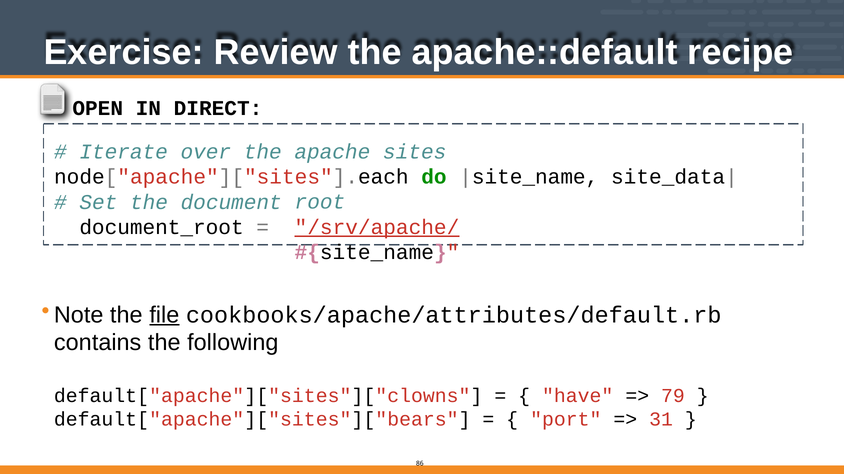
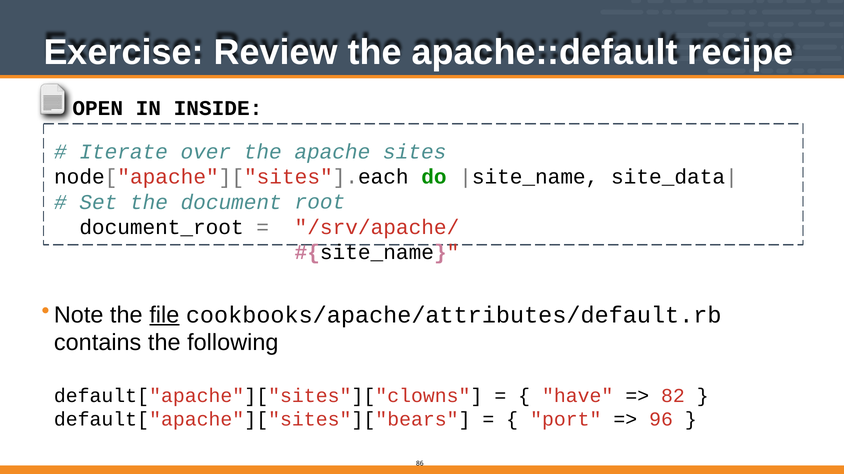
DIRECT: DIRECT -> INSIDE
/srv/apache/ underline: present -> none
79: 79 -> 82
31: 31 -> 96
